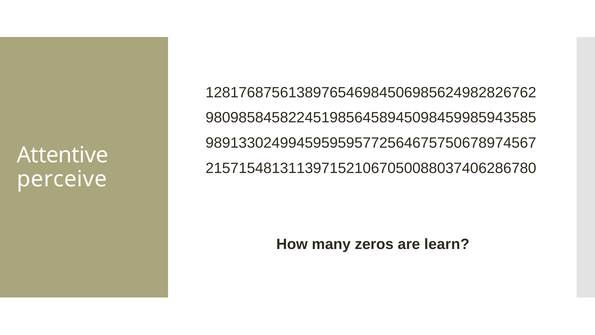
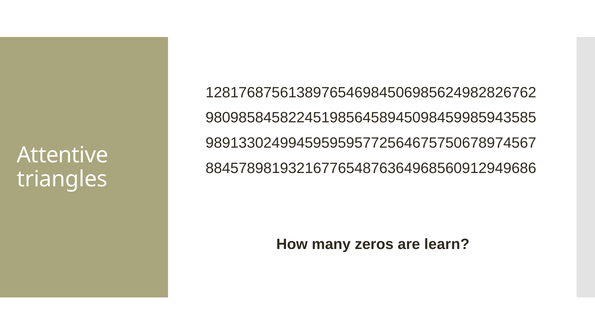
2157154813113971521067050088037406286780: 2157154813113971521067050088037406286780 -> 8845789819321677654876364968560912949686
perceive: perceive -> triangles
